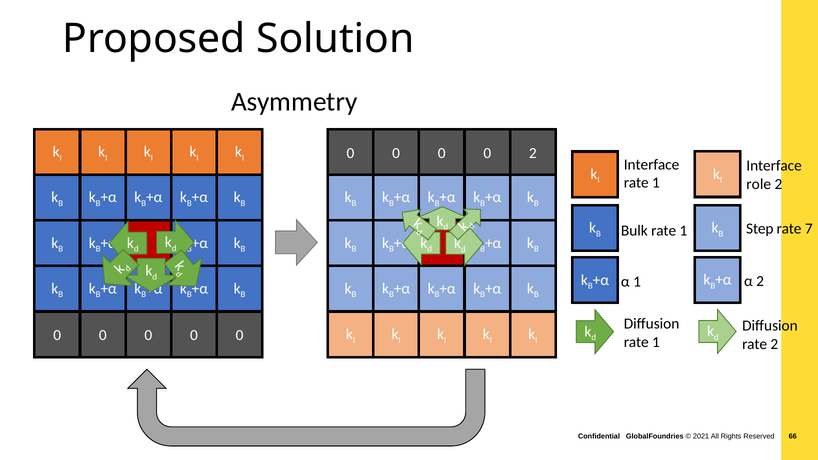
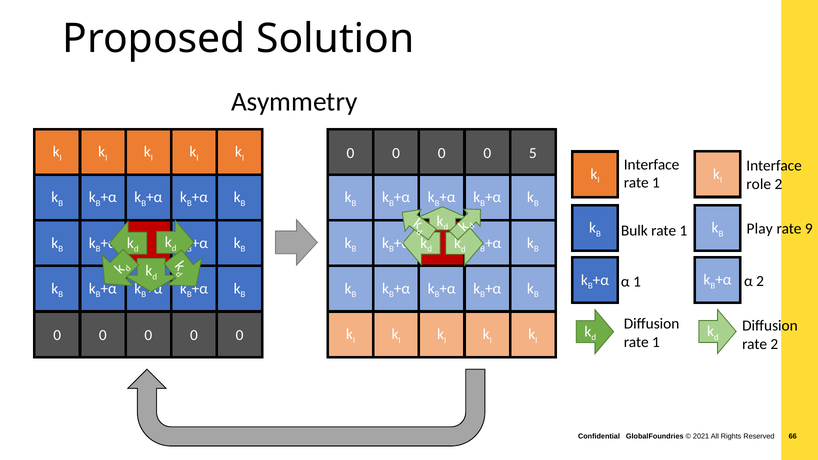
0 2: 2 -> 5
Step: Step -> Play
7: 7 -> 9
